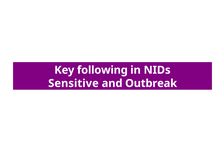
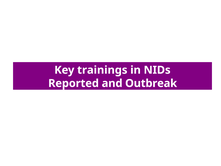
following: following -> trainings
Sensitive: Sensitive -> Reported
